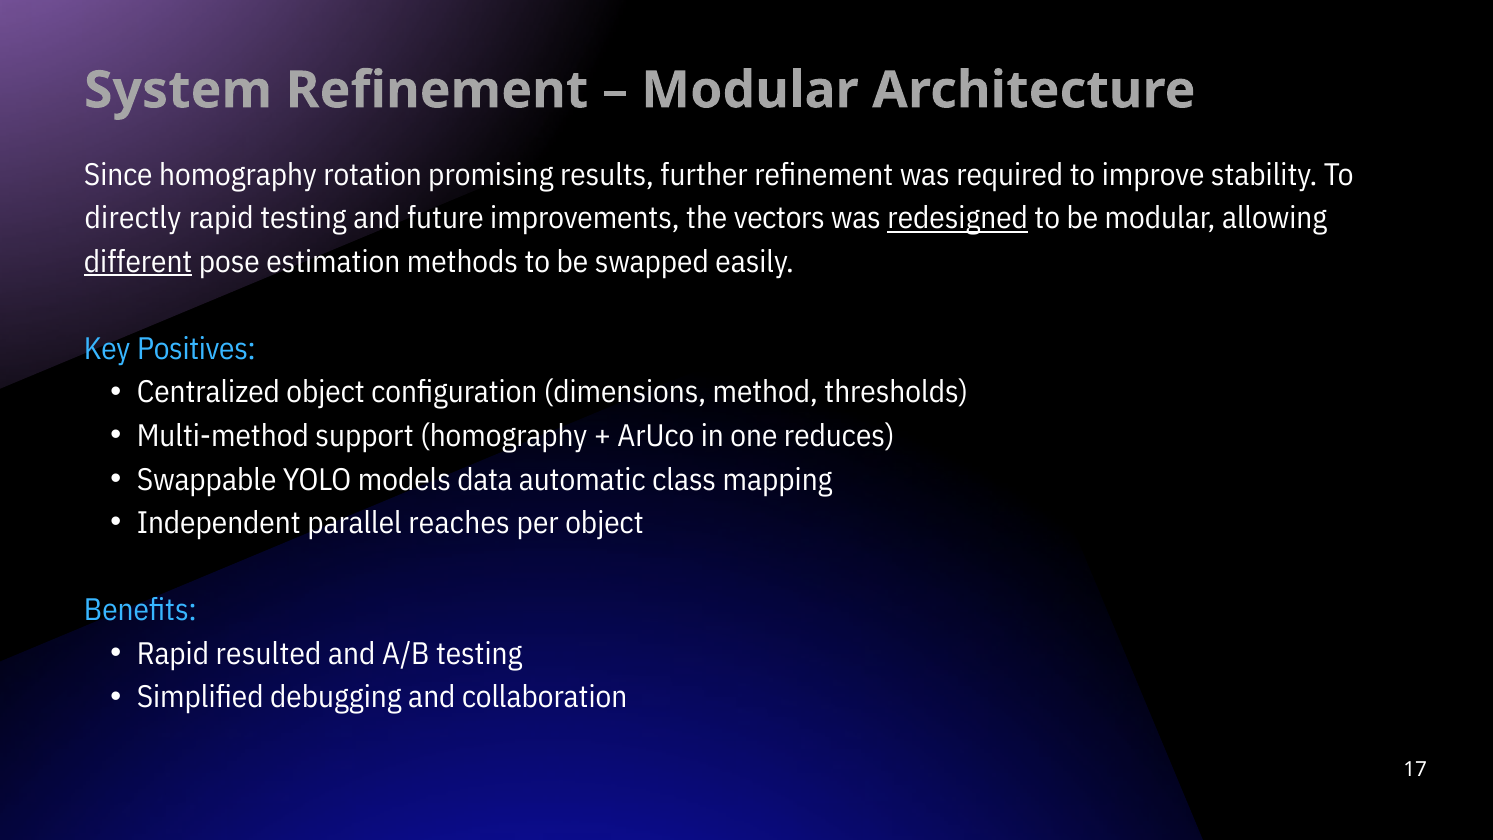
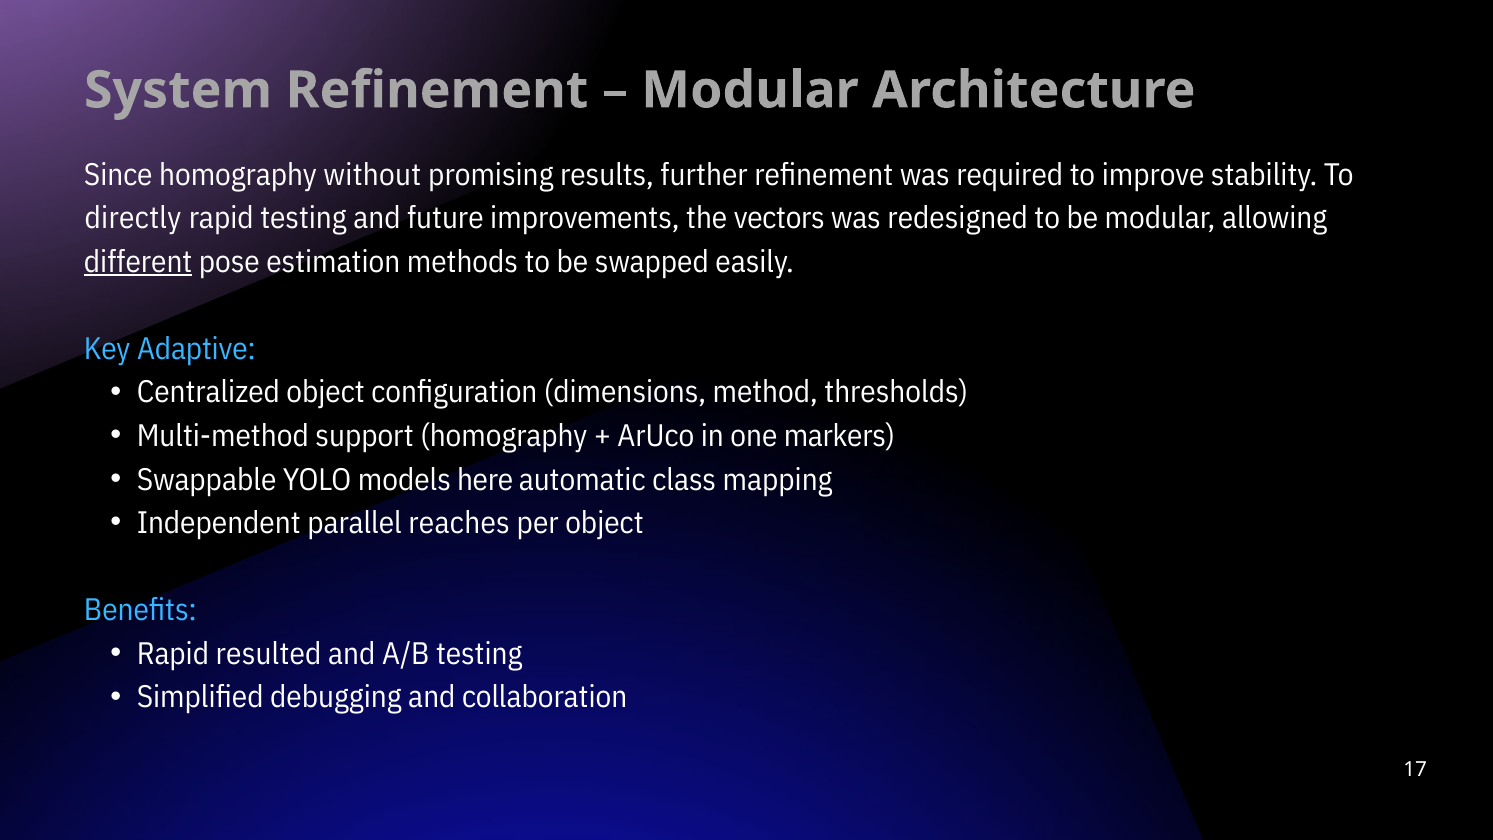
rotation: rotation -> without
redesigned underline: present -> none
Positives: Positives -> Adaptive
reduces: reduces -> markers
data: data -> here
